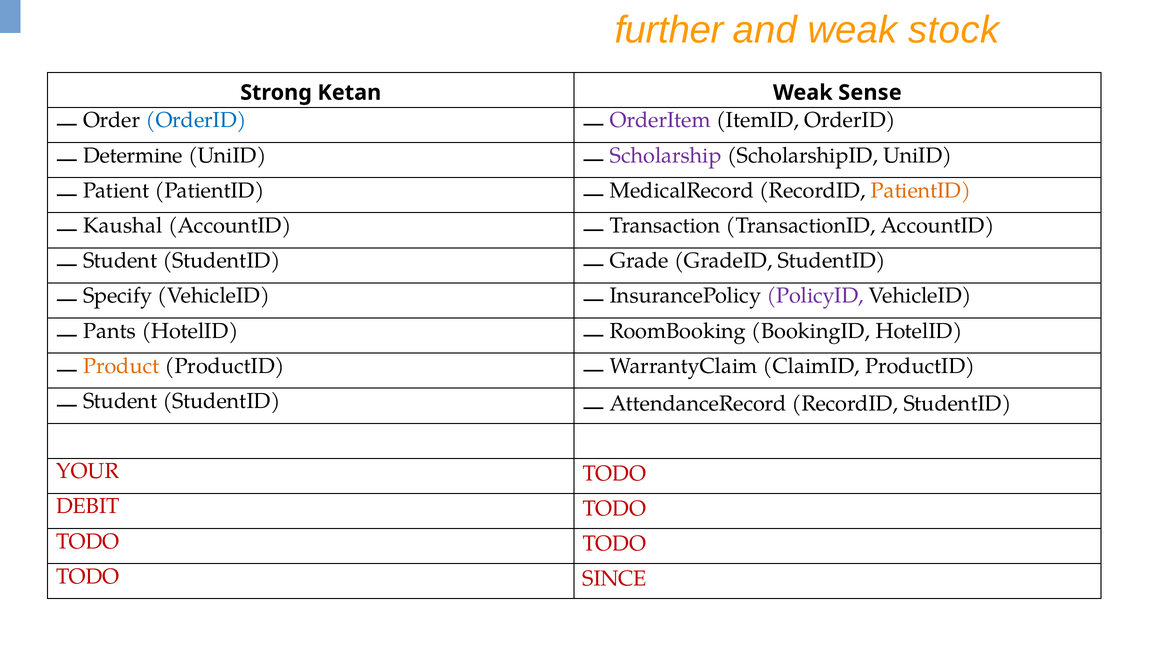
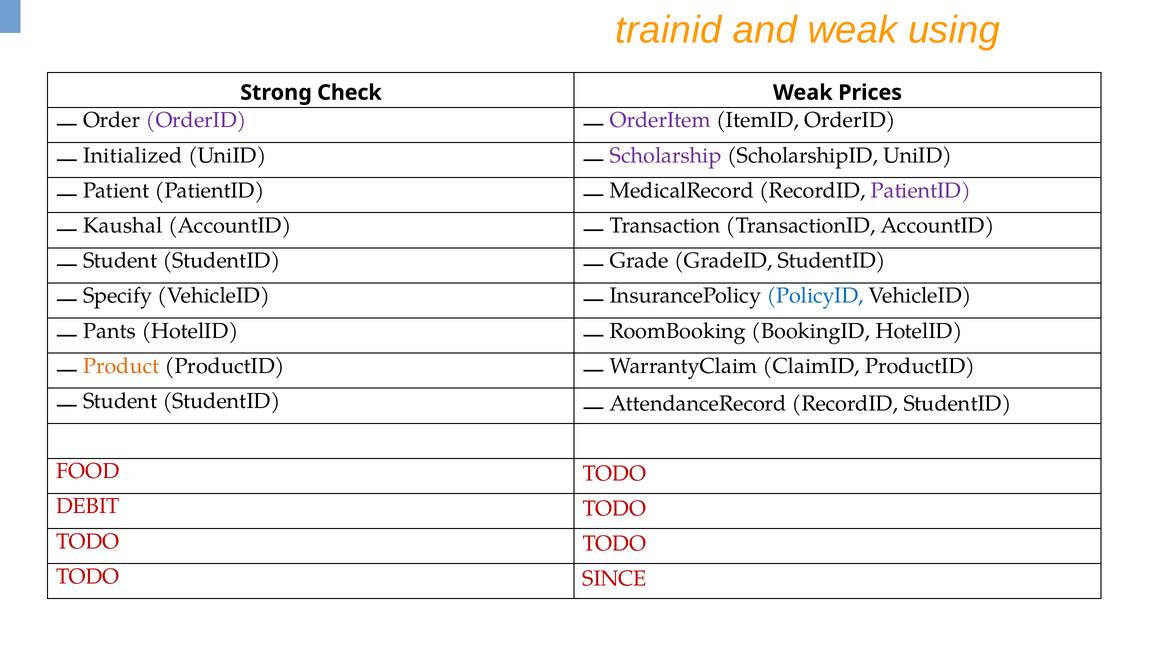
further: further -> trainid
stock: stock -> using
Ketan: Ketan -> Check
Sense: Sense -> Prices
OrderID at (196, 120) colour: blue -> purple
Determine: Determine -> Initialized
PatientID at (921, 190) colour: orange -> purple
PolicyID colour: purple -> blue
YOUR: YOUR -> FOOD
